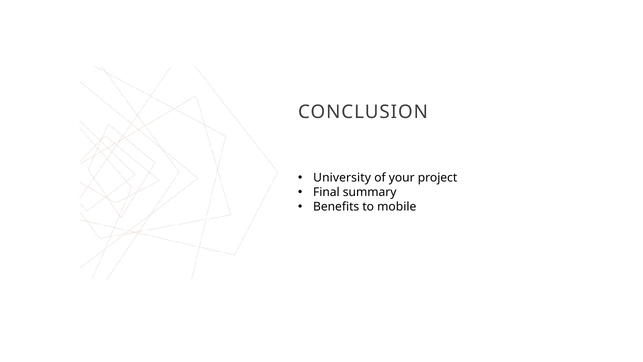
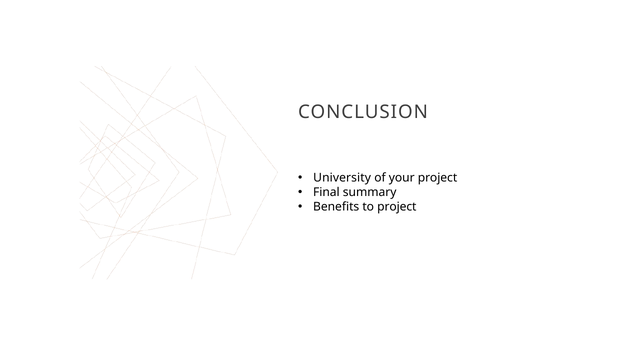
to mobile: mobile -> project
